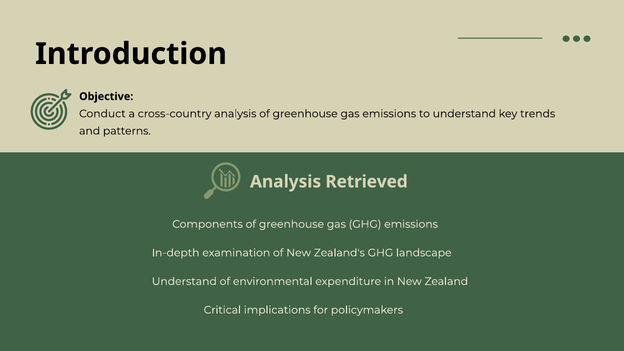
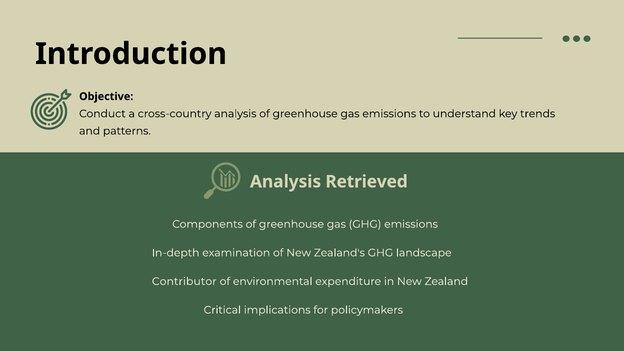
Understand at (184, 281): Understand -> Contributor
